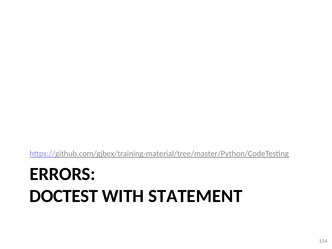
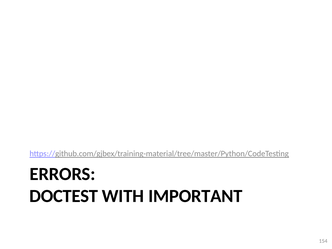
STATEMENT: STATEMENT -> IMPORTANT
